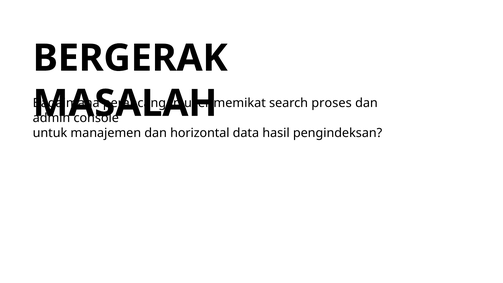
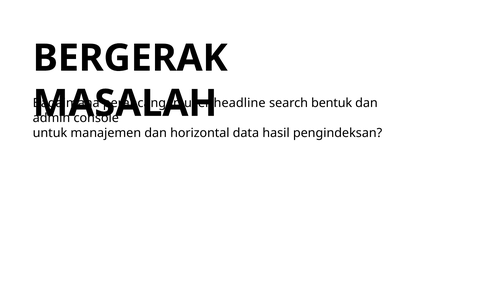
memikat: memikat -> headline
proses: proses -> bentuk
